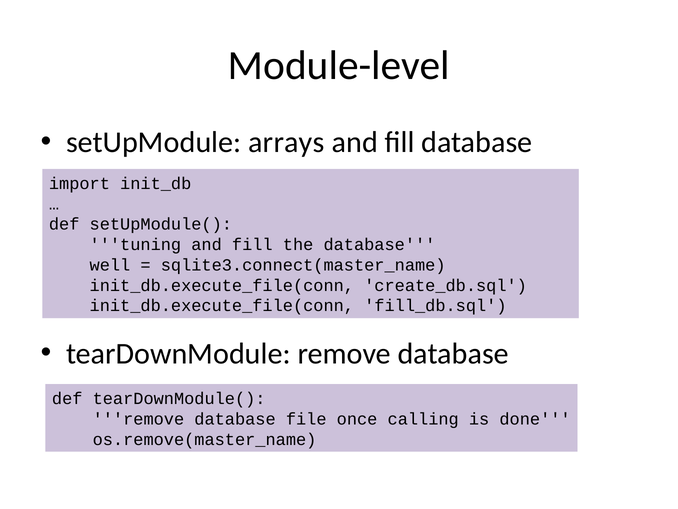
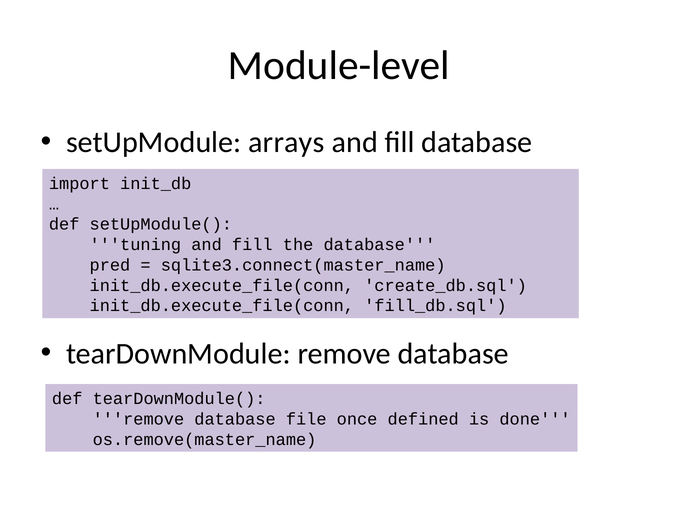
well: well -> pred
calling: calling -> defined
